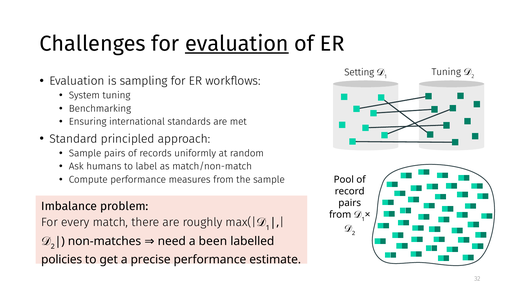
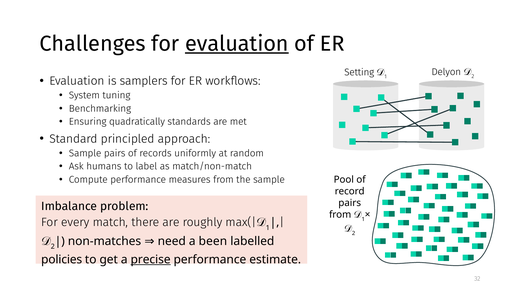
Tuning at (446, 72): Tuning -> Delyon
sampling: sampling -> samplers
international: international -> quadratically
precise underline: none -> present
